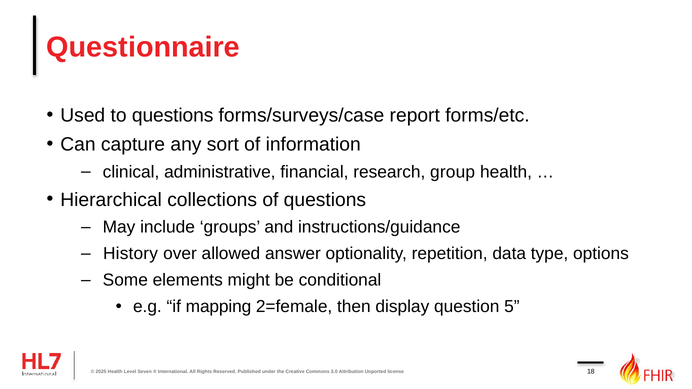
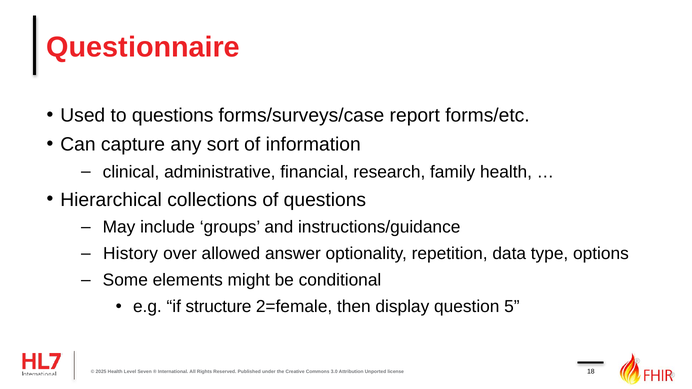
group: group -> family
mapping: mapping -> structure
